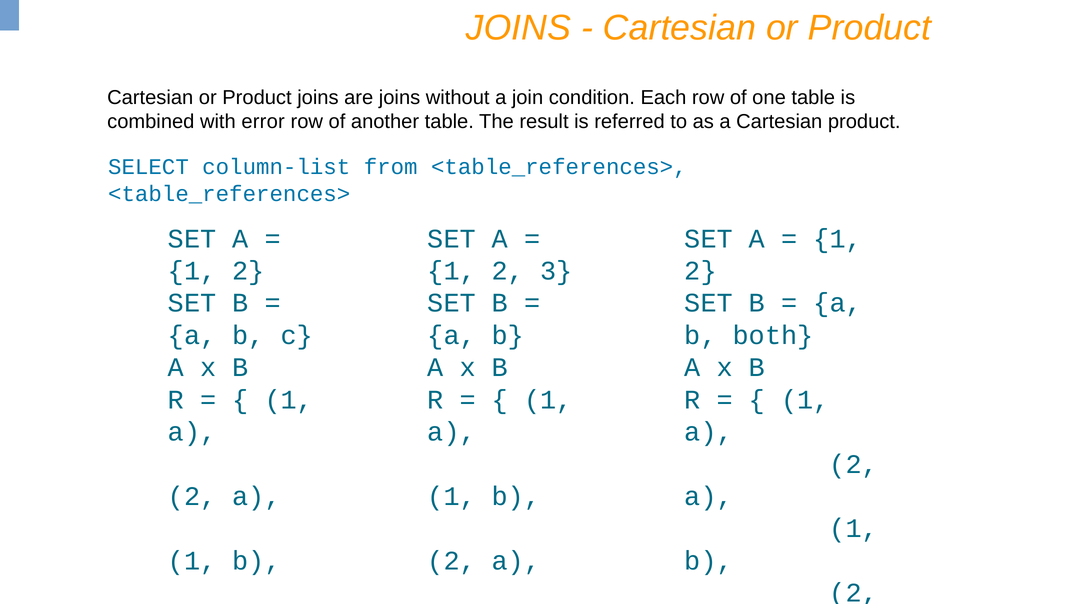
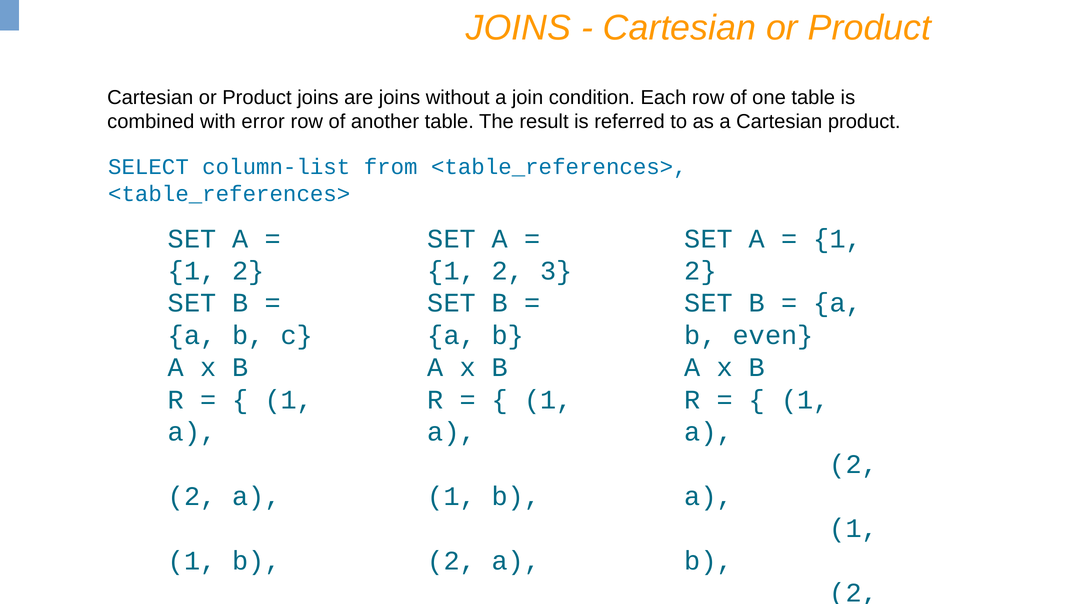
both: both -> even
